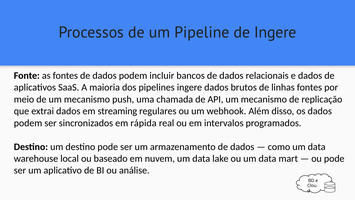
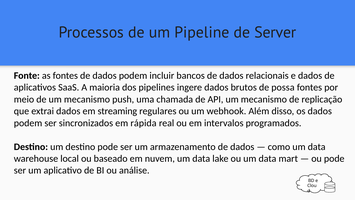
de Ingere: Ingere -> Server
linhas: linhas -> possa
